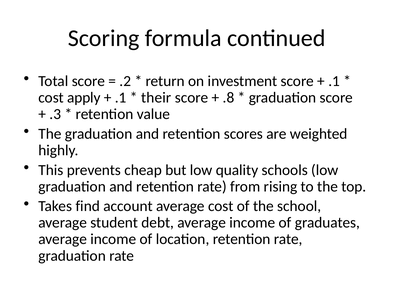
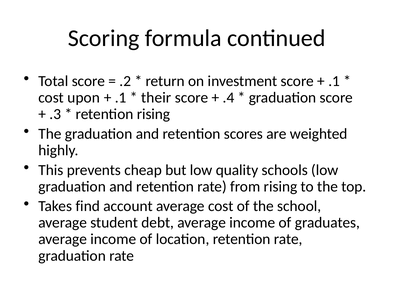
apply: apply -> upon
.8: .8 -> .4
retention value: value -> rising
